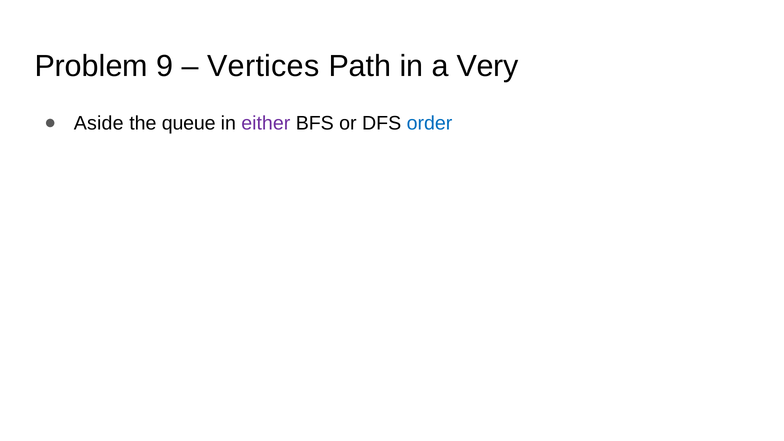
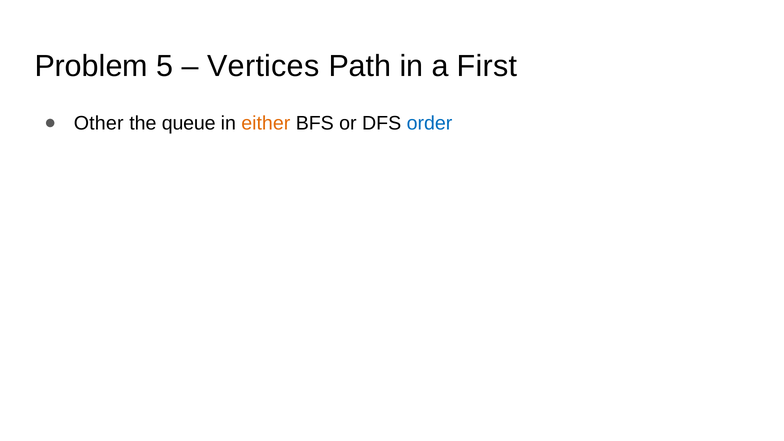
9: 9 -> 5
Very: Very -> First
Aside: Aside -> Other
either colour: purple -> orange
